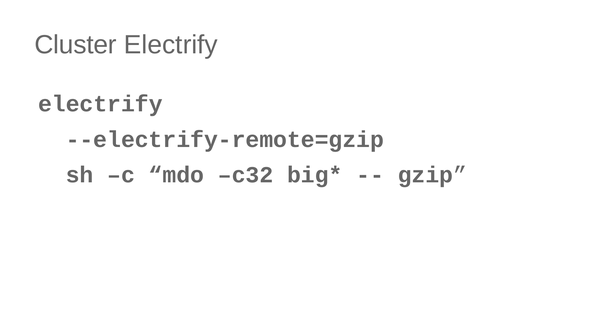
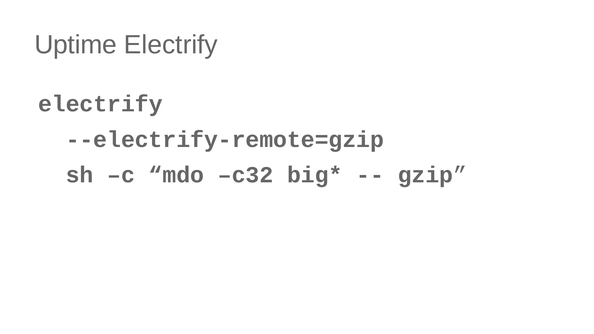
Cluster: Cluster -> Uptime
